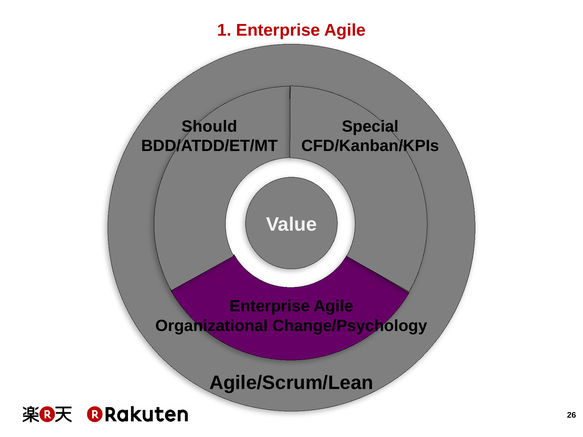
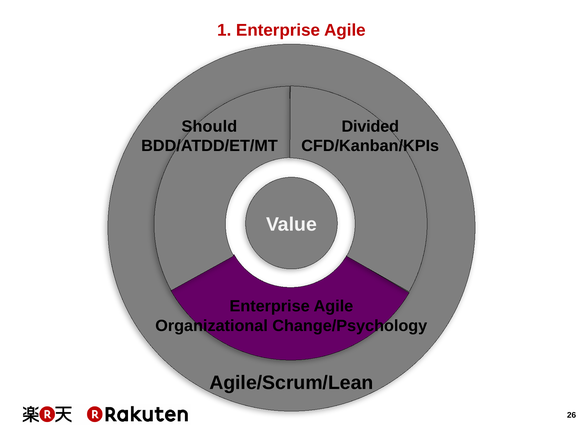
Special: Special -> Divided
